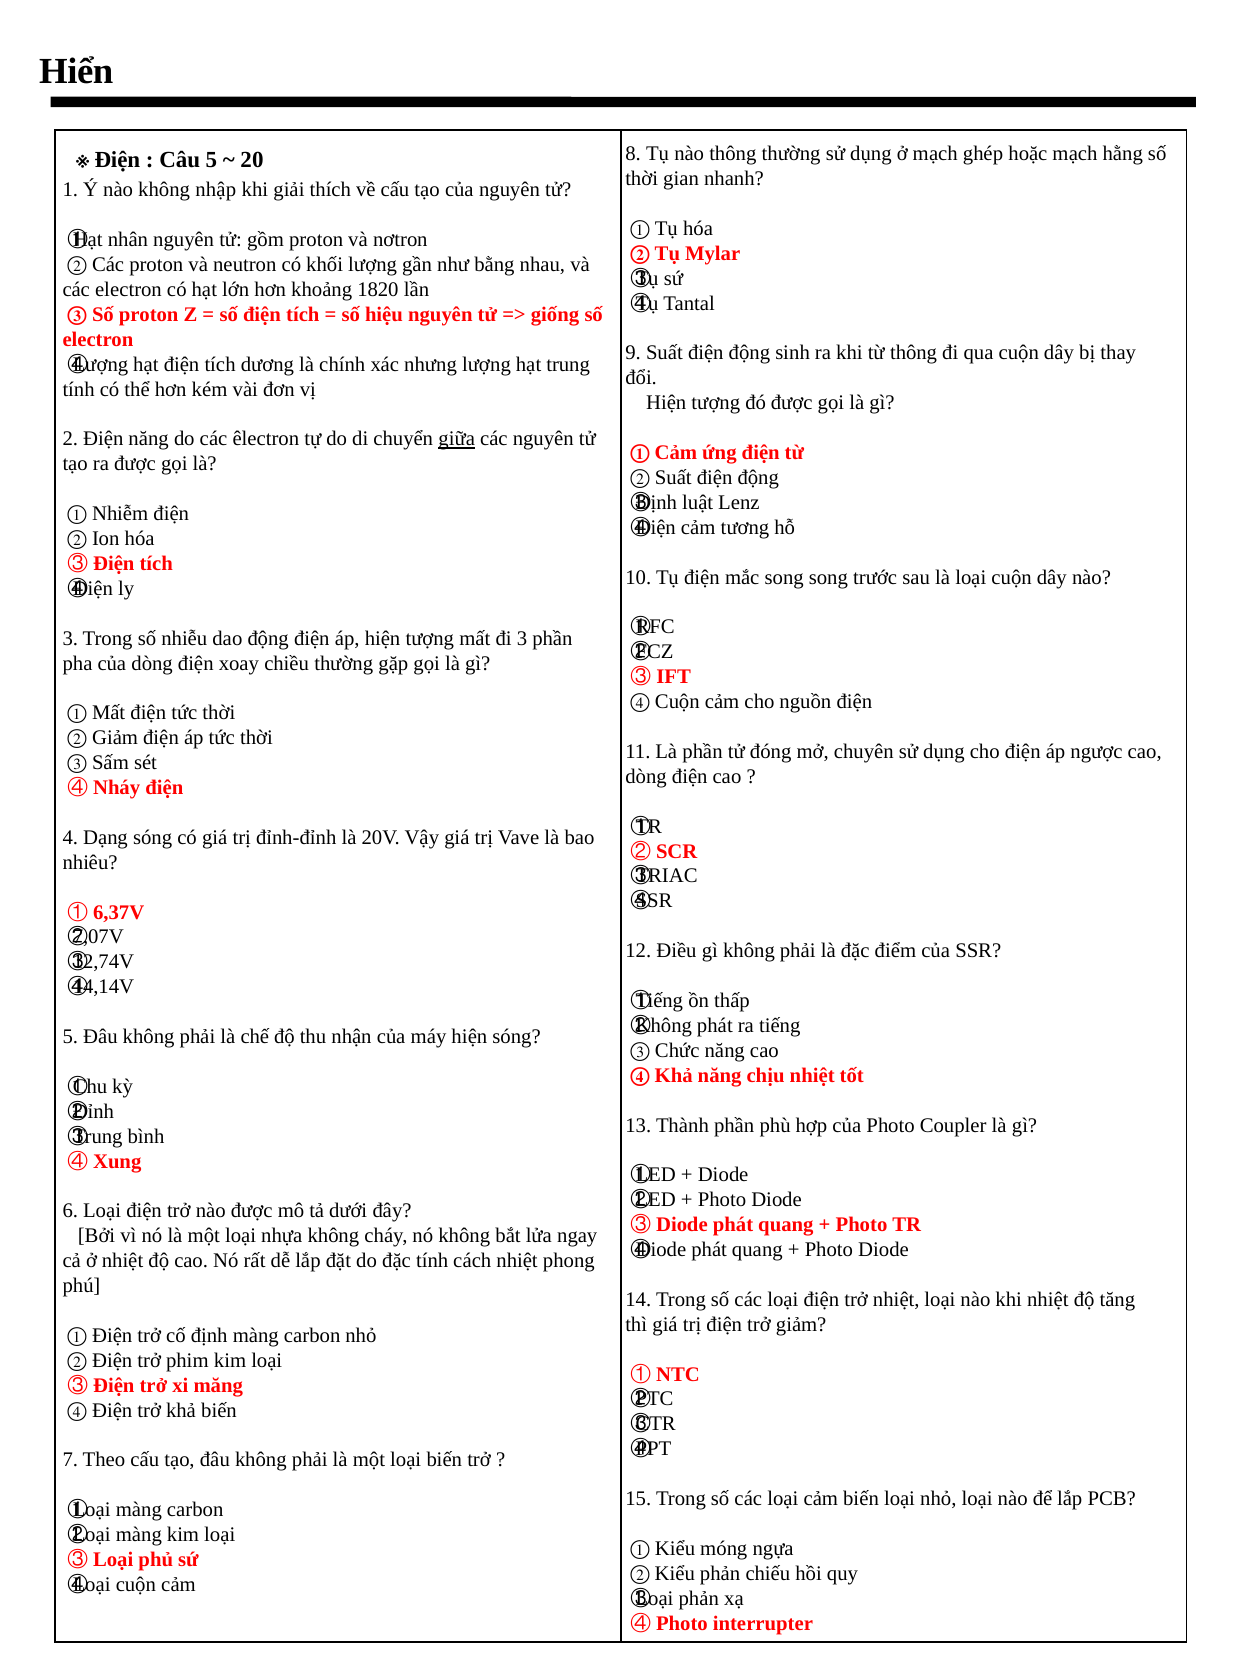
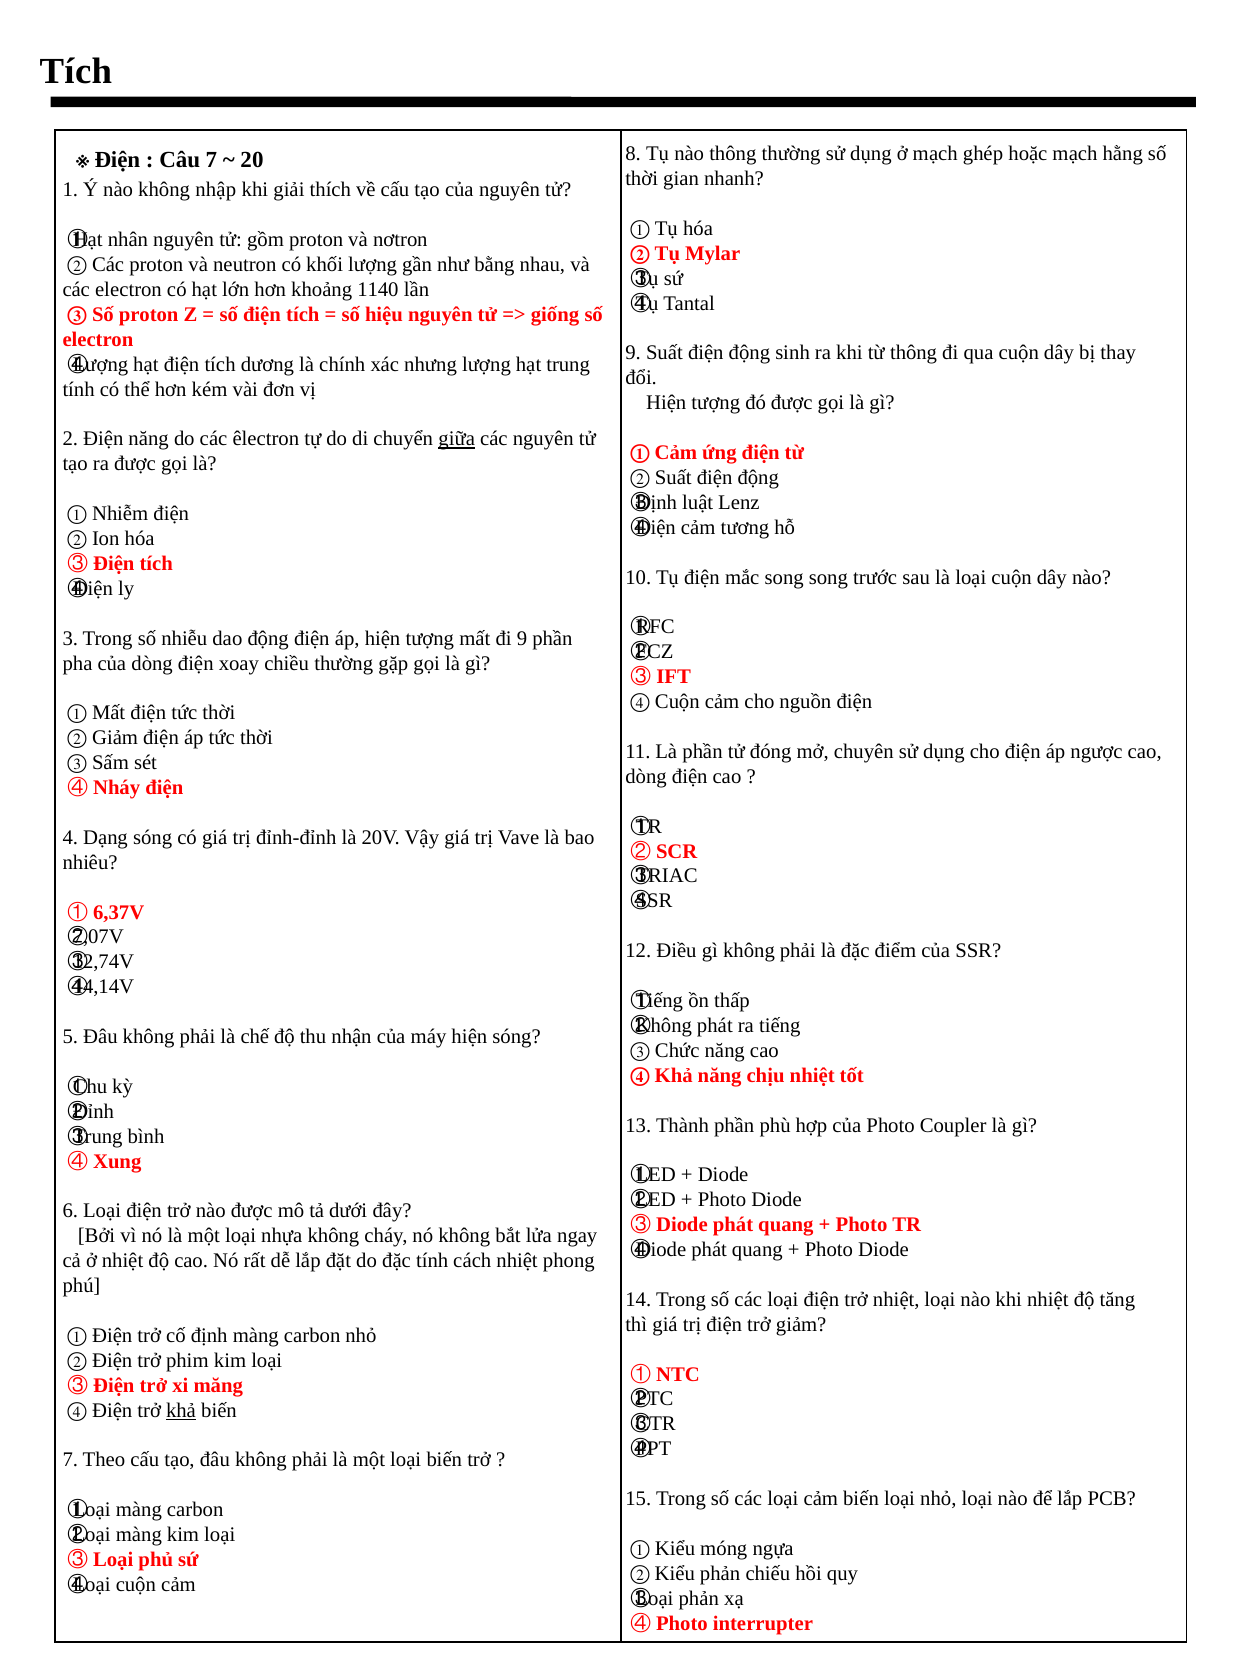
Hiển at (76, 71): Hiển -> Tích
Câu 5: 5 -> 7
1820: 1820 -> 1140
đi 3: 3 -> 9
khả underline: none -> present
